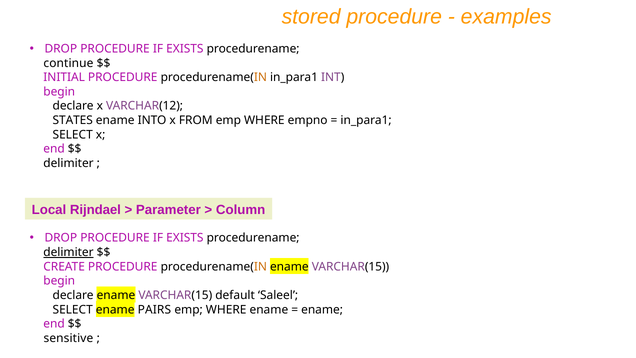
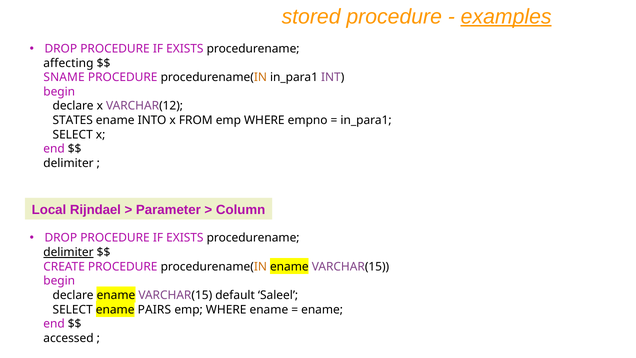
examples underline: none -> present
continue: continue -> affecting
INITIAL: INITIAL -> SNAME
sensitive: sensitive -> accessed
